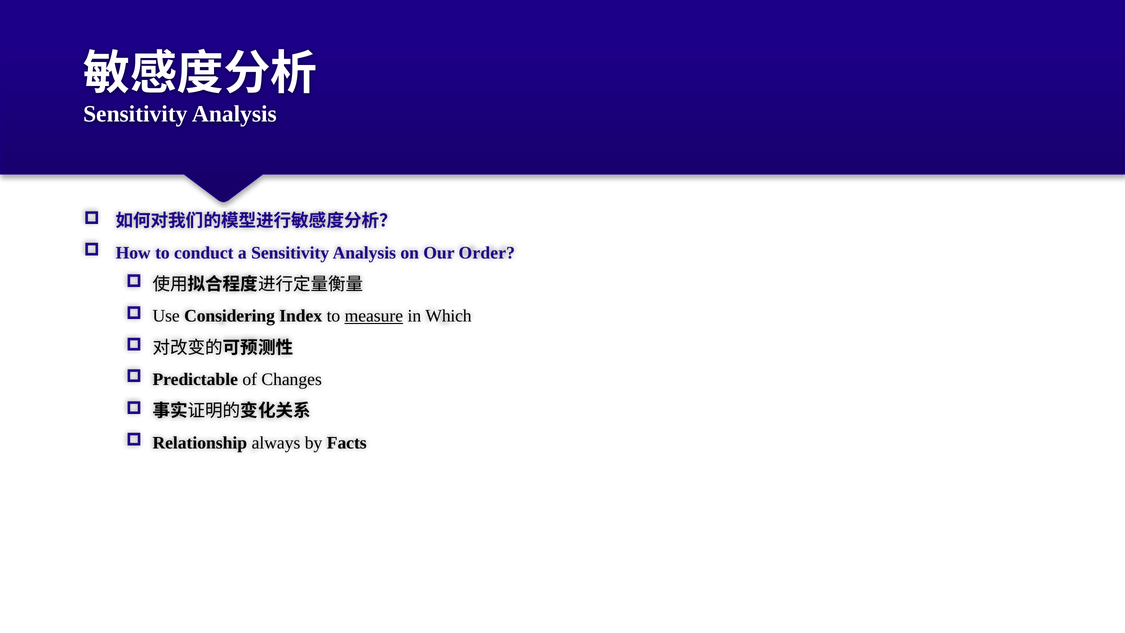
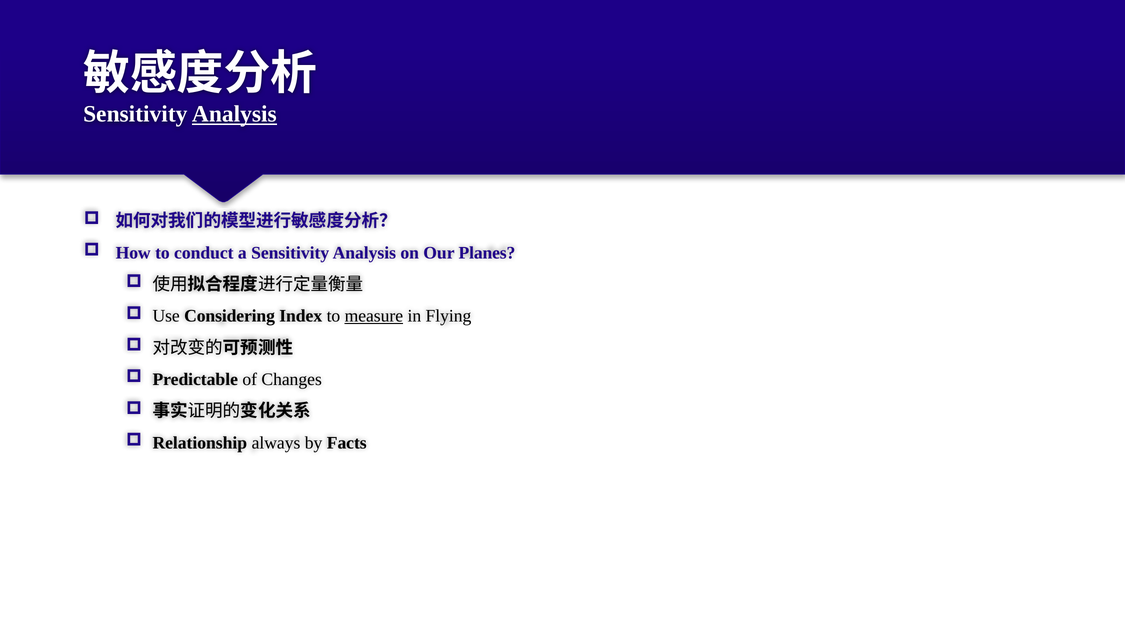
Analysis at (234, 114) underline: none -> present
Order: Order -> Planes
Which: Which -> Flying
